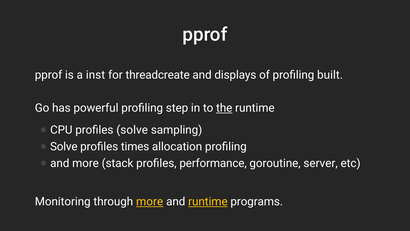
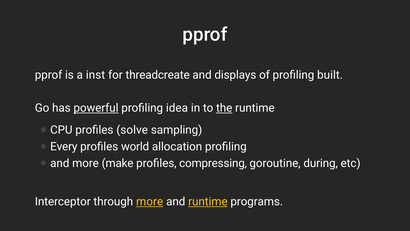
powerful underline: none -> present
step: step -> idea
Solve at (64, 146): Solve -> Every
times: times -> world
stack: stack -> make
performance: performance -> compressing
server: server -> during
Monitoring: Monitoring -> Interceptor
